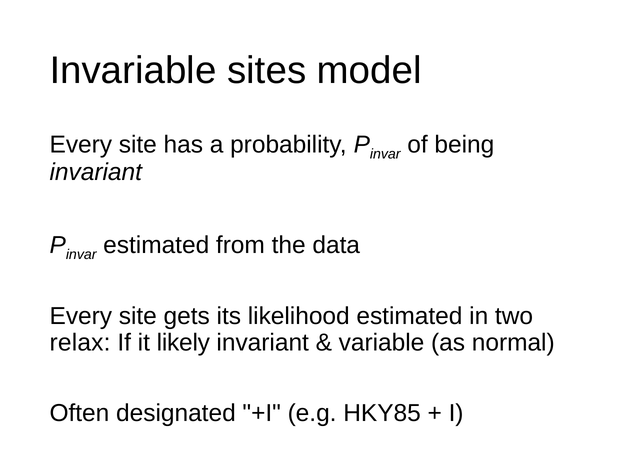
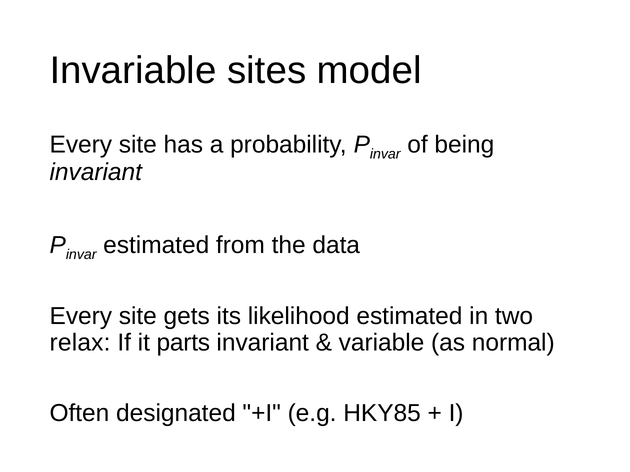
likely: likely -> parts
